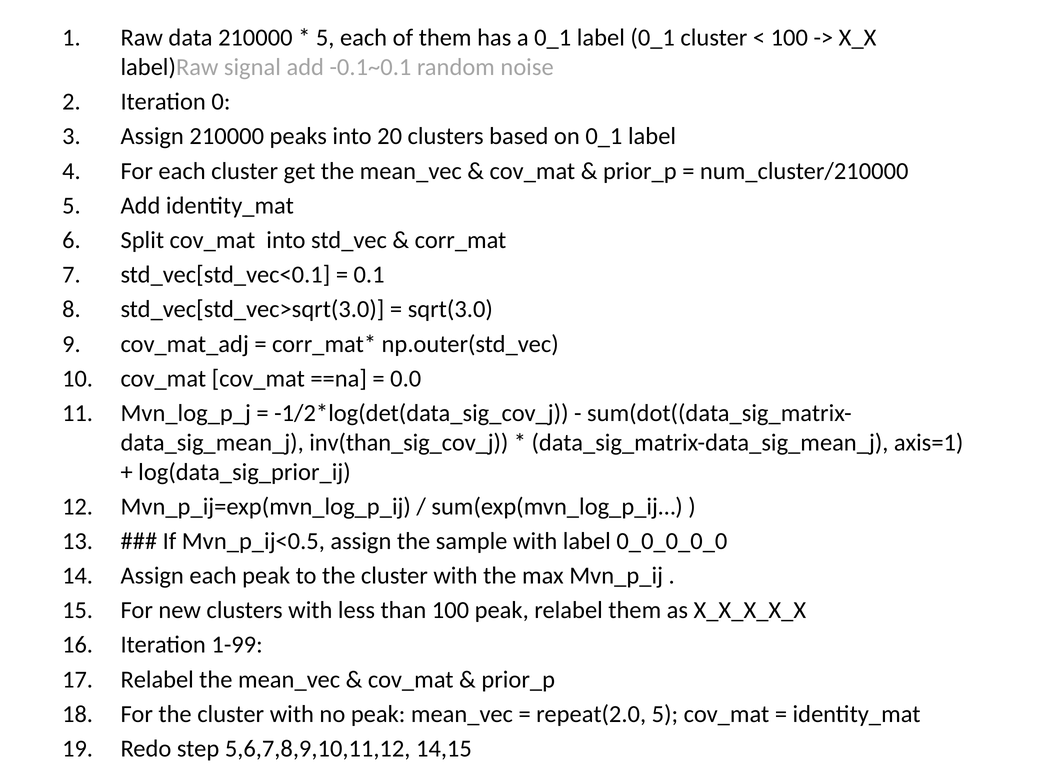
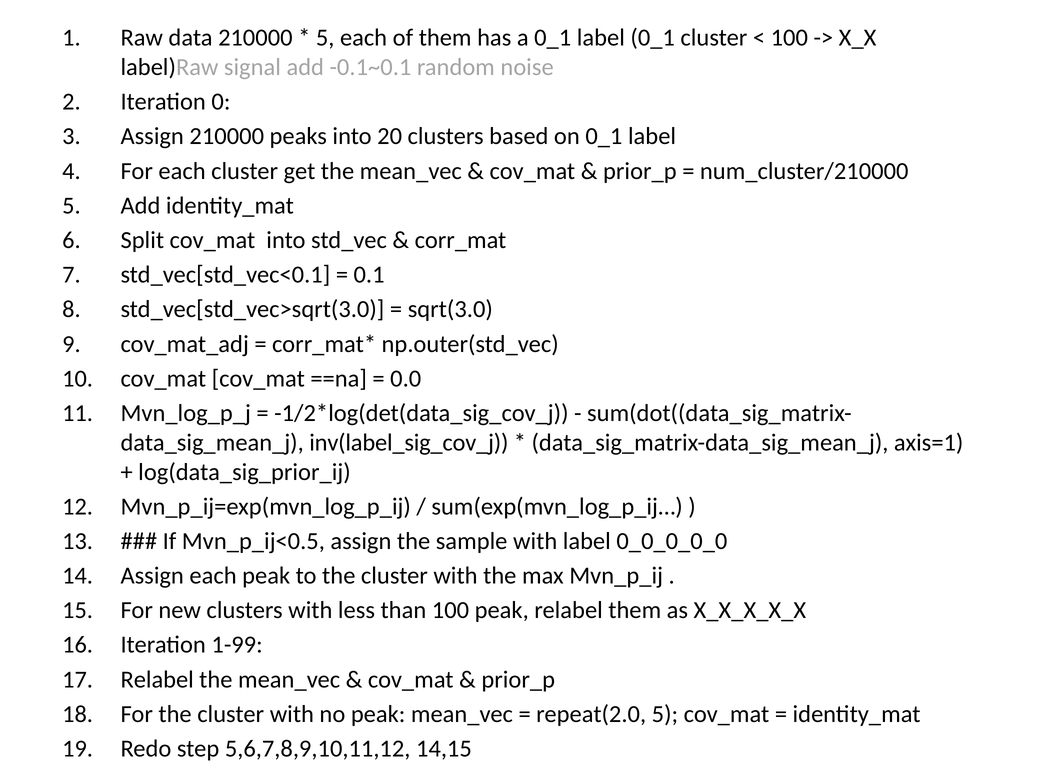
inv(than_sig_cov_j: inv(than_sig_cov_j -> inv(label_sig_cov_j
